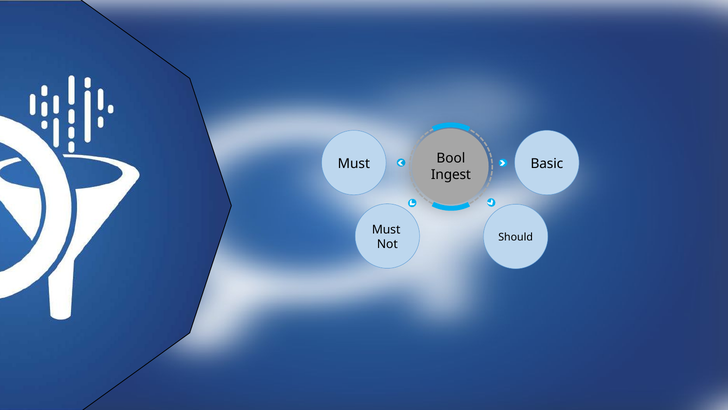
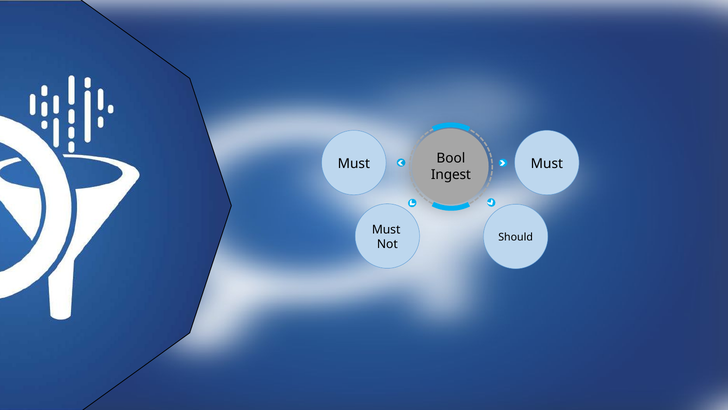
Basic at (547, 163): Basic -> Must
